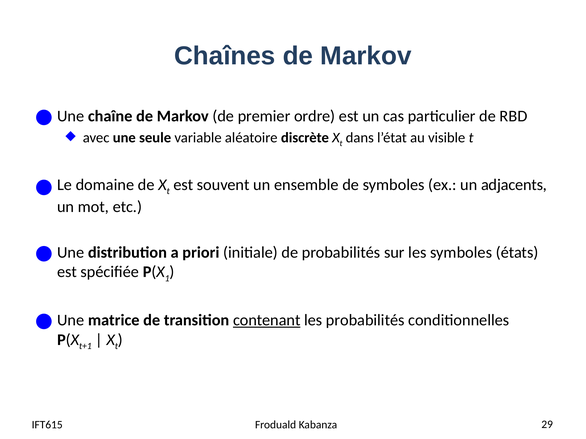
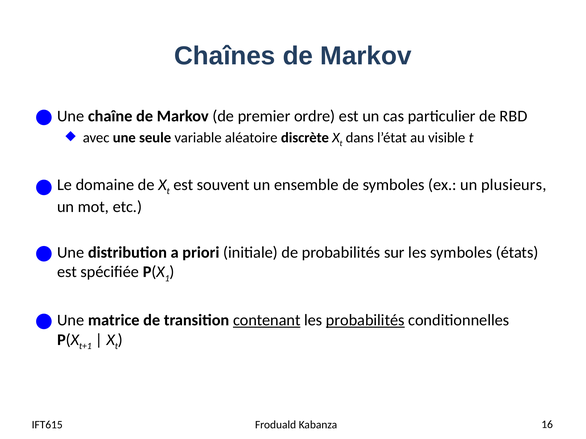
adjacents: adjacents -> plusieurs
probabilités at (365, 321) underline: none -> present
29: 29 -> 16
